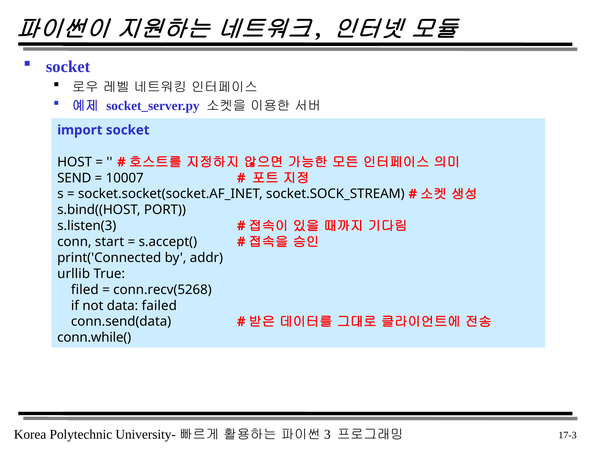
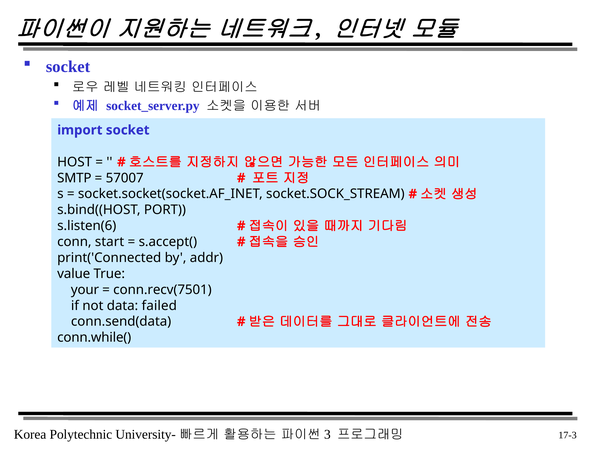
SEND: SEND -> SMTP
10007: 10007 -> 57007
s.listen(3: s.listen(3 -> s.listen(6
urllib: urllib -> value
filed: filed -> your
conn.recv(5268: conn.recv(5268 -> conn.recv(7501
